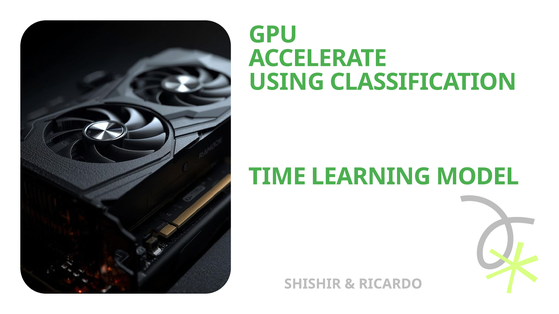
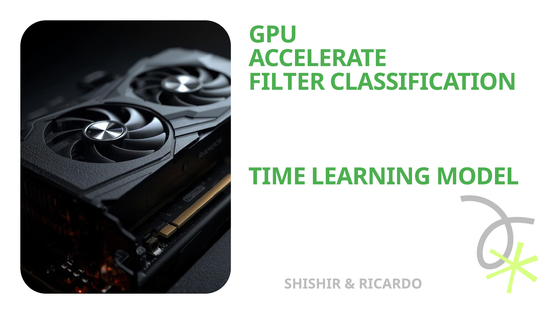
USING: USING -> FILTER
